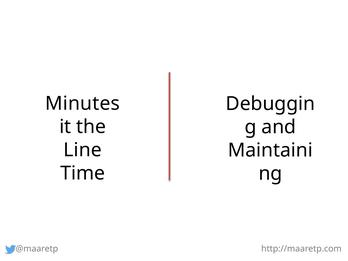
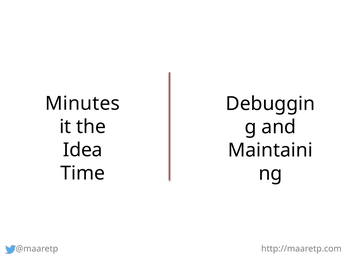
Line: Line -> Idea
